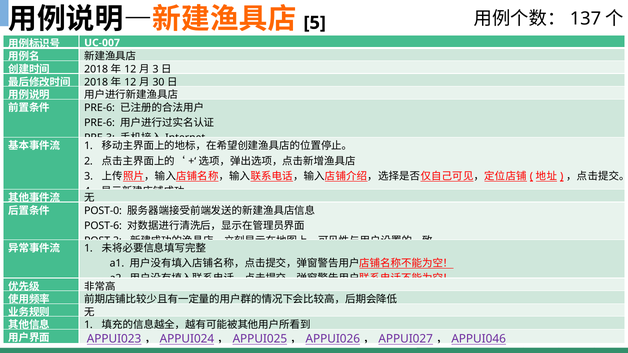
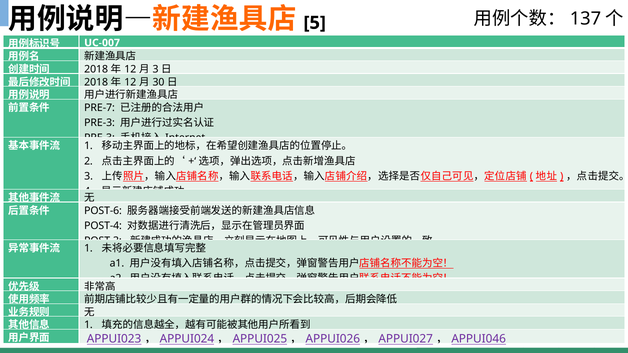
PRE-6 at (100, 108): PRE-6 -> PRE-7
PRE-6 at (100, 123): PRE-6 -> PRE-3
POST-0: POST-0 -> POST-6
POST-6: POST-6 -> POST-4
